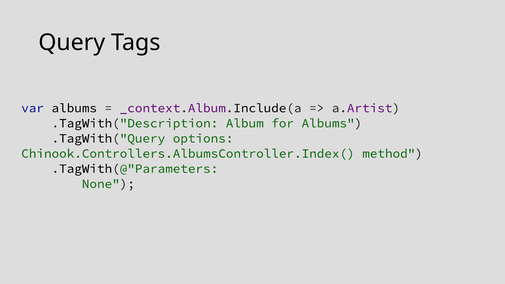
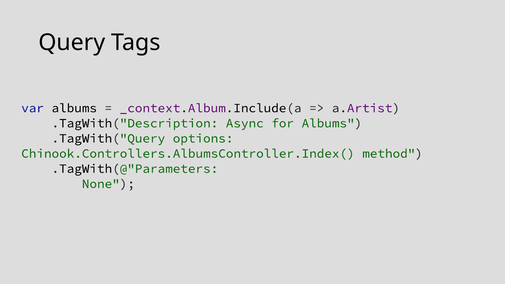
Album: Album -> Async
